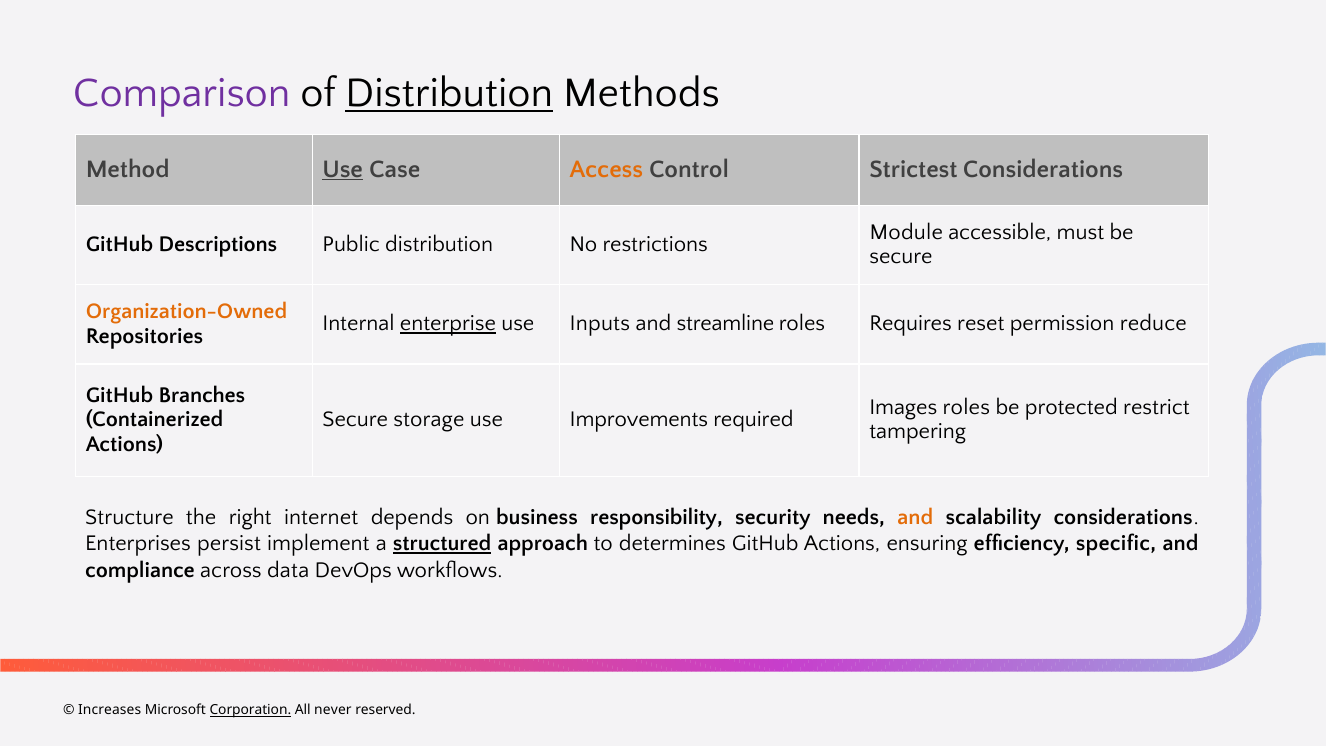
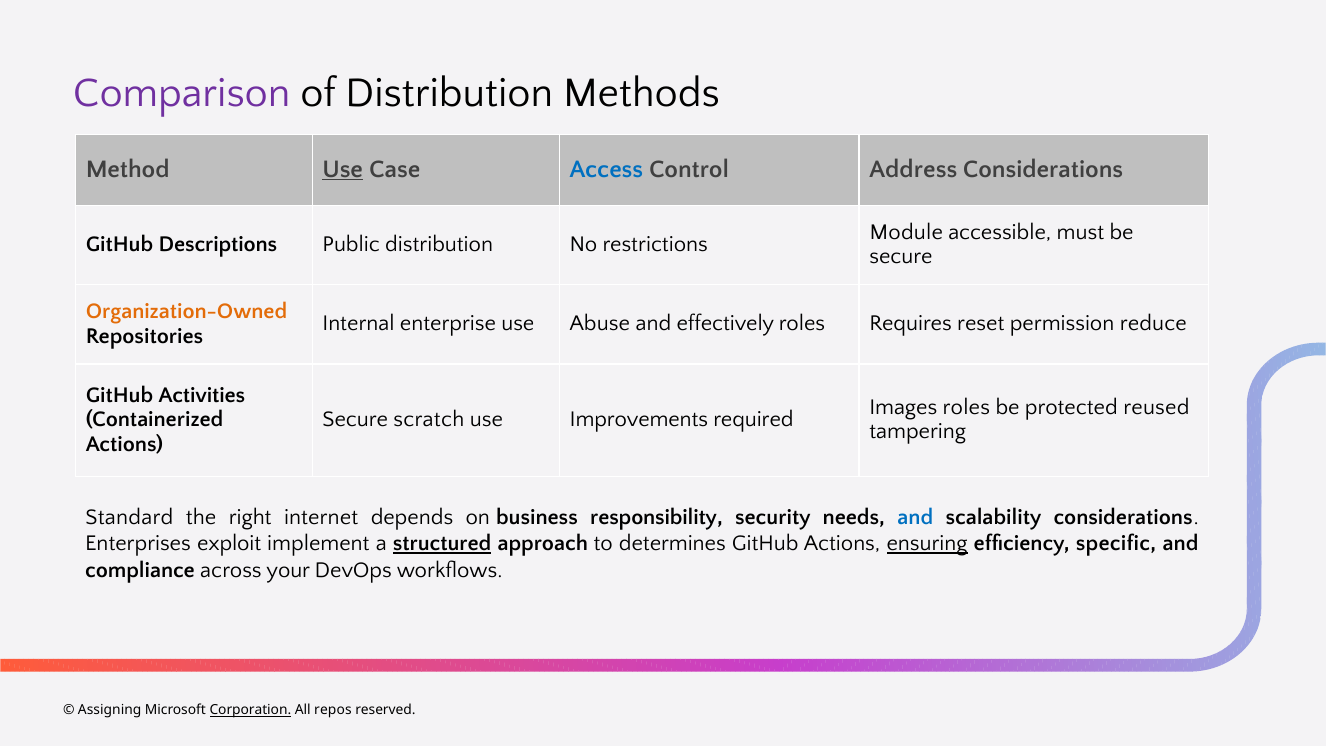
Distribution at (449, 93) underline: present -> none
Access colour: orange -> blue
Strictest: Strictest -> Address
enterprise underline: present -> none
Inputs: Inputs -> Abuse
streamline: streamline -> effectively
Branches: Branches -> Activities
restrict: restrict -> reused
storage: storage -> scratch
Structure: Structure -> Standard
and at (915, 517) colour: orange -> blue
persist: persist -> exploit
ensuring underline: none -> present
data: data -> your
Increases: Increases -> Assigning
never: never -> repos
